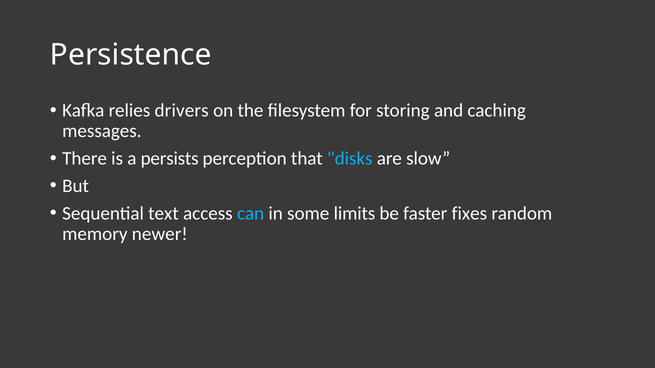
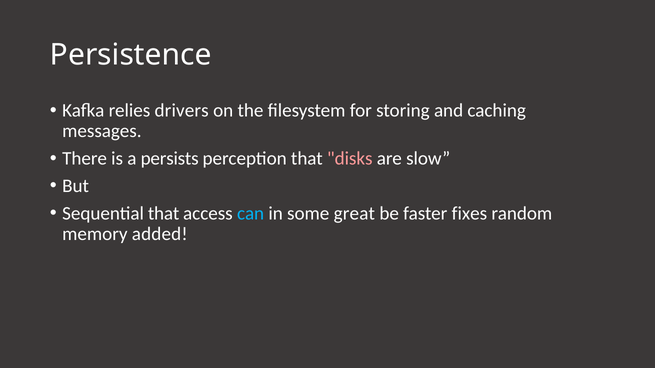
disks colour: light blue -> pink
Sequential text: text -> that
limits: limits -> great
newer: newer -> added
